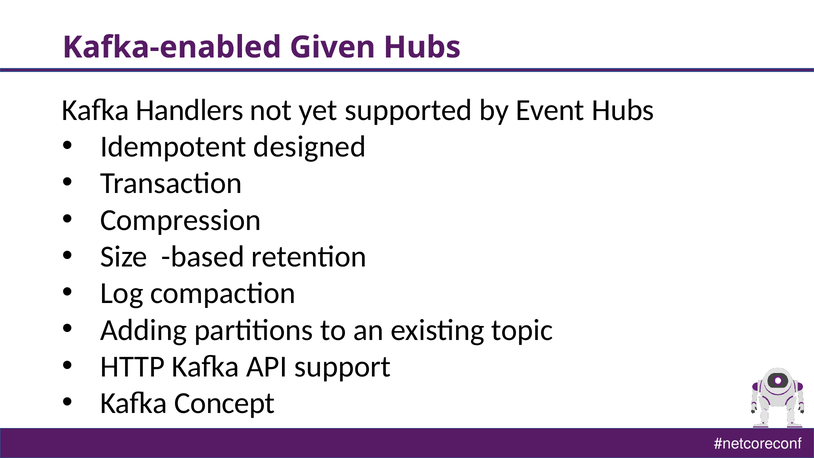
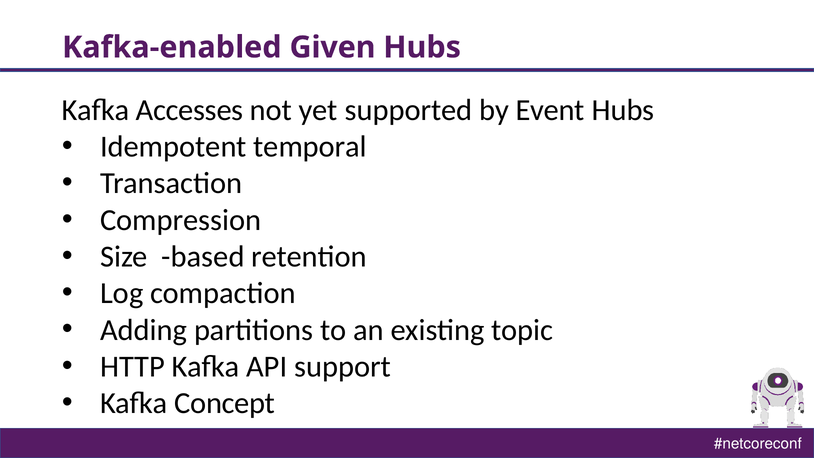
Handlers: Handlers -> Accesses
designed: designed -> temporal
